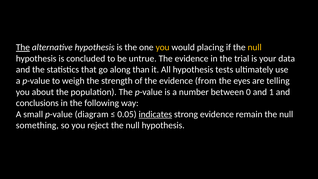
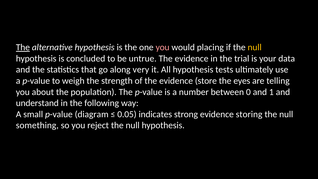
you at (163, 47) colour: yellow -> pink
than: than -> very
from: from -> store
conclusions: conclusions -> understand
indicates underline: present -> none
remain: remain -> storing
